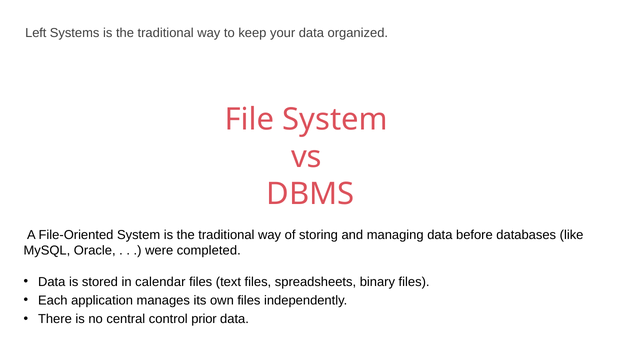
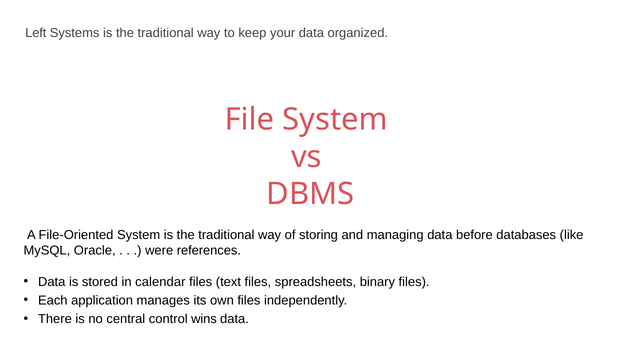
completed: completed -> references
prior: prior -> wins
